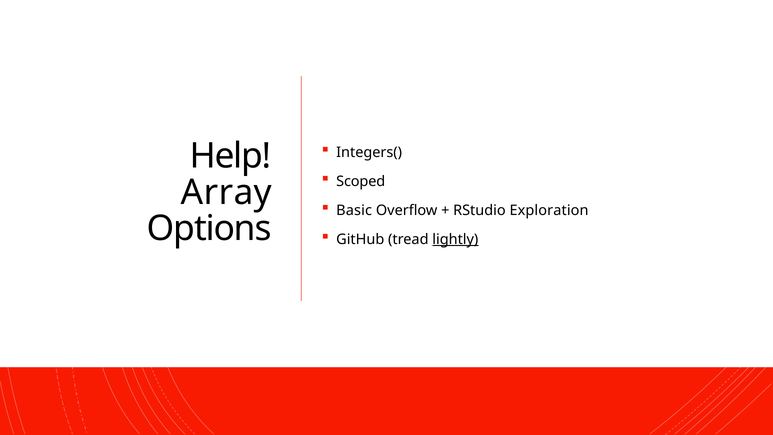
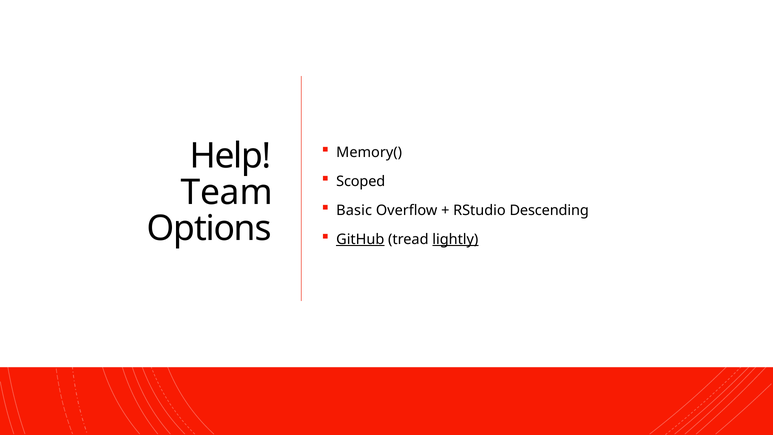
Integers(: Integers( -> Memory(
Array: Array -> Team
Exploration: Exploration -> Descending
GitHub underline: none -> present
